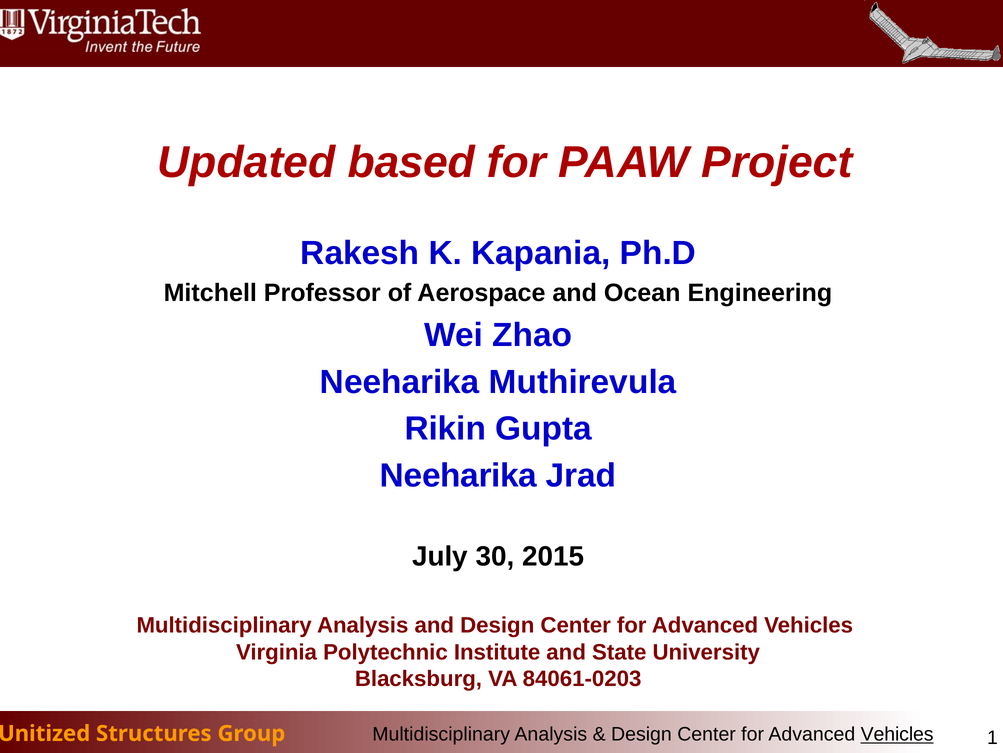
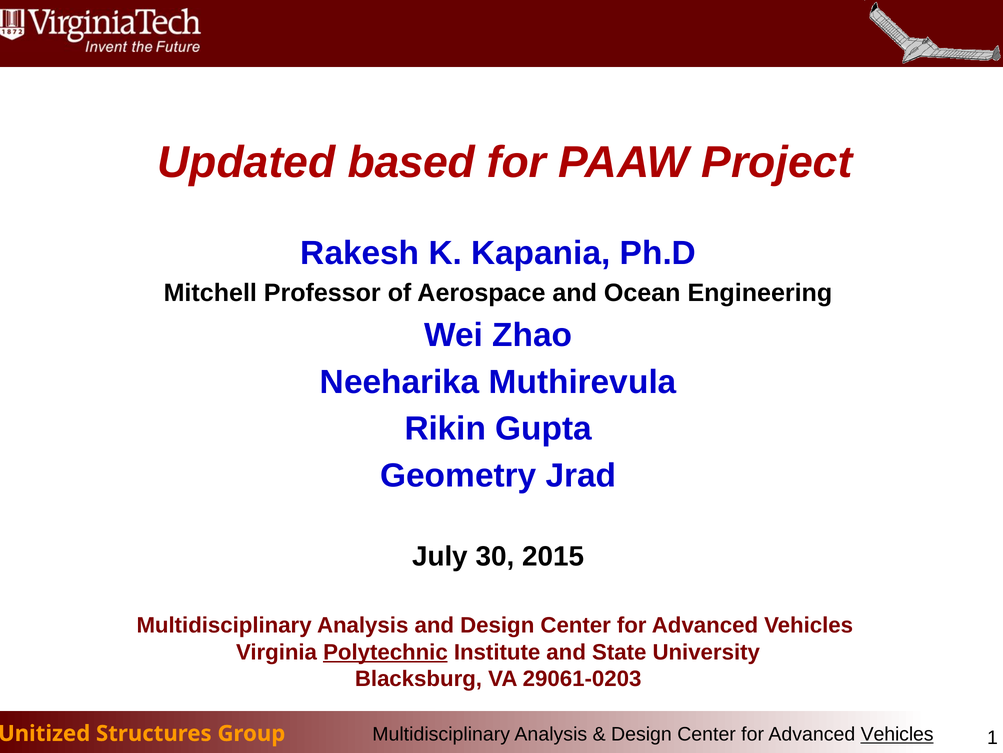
Neeharika at (459, 475): Neeharika -> Geometry
Polytechnic underline: none -> present
84061-0203: 84061-0203 -> 29061-0203
